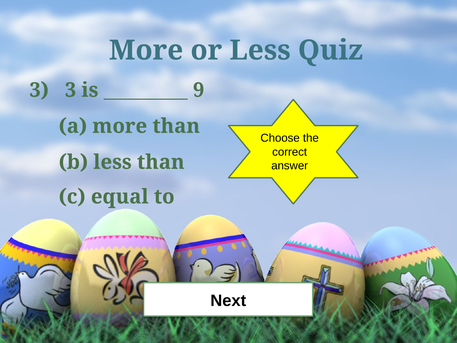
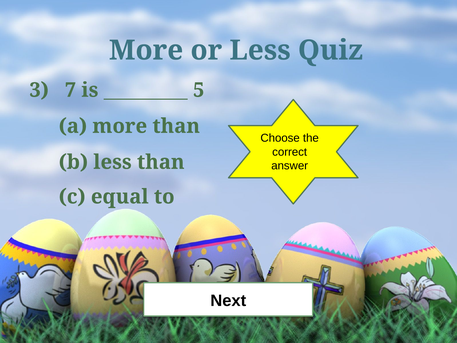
3 3: 3 -> 7
9: 9 -> 5
